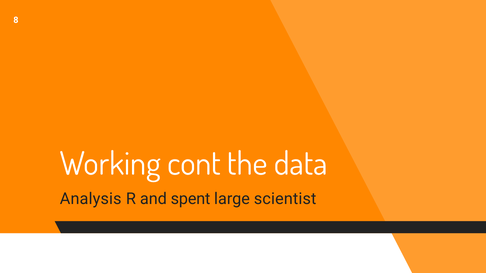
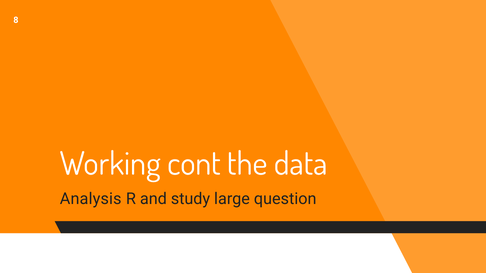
spent: spent -> study
scientist: scientist -> question
